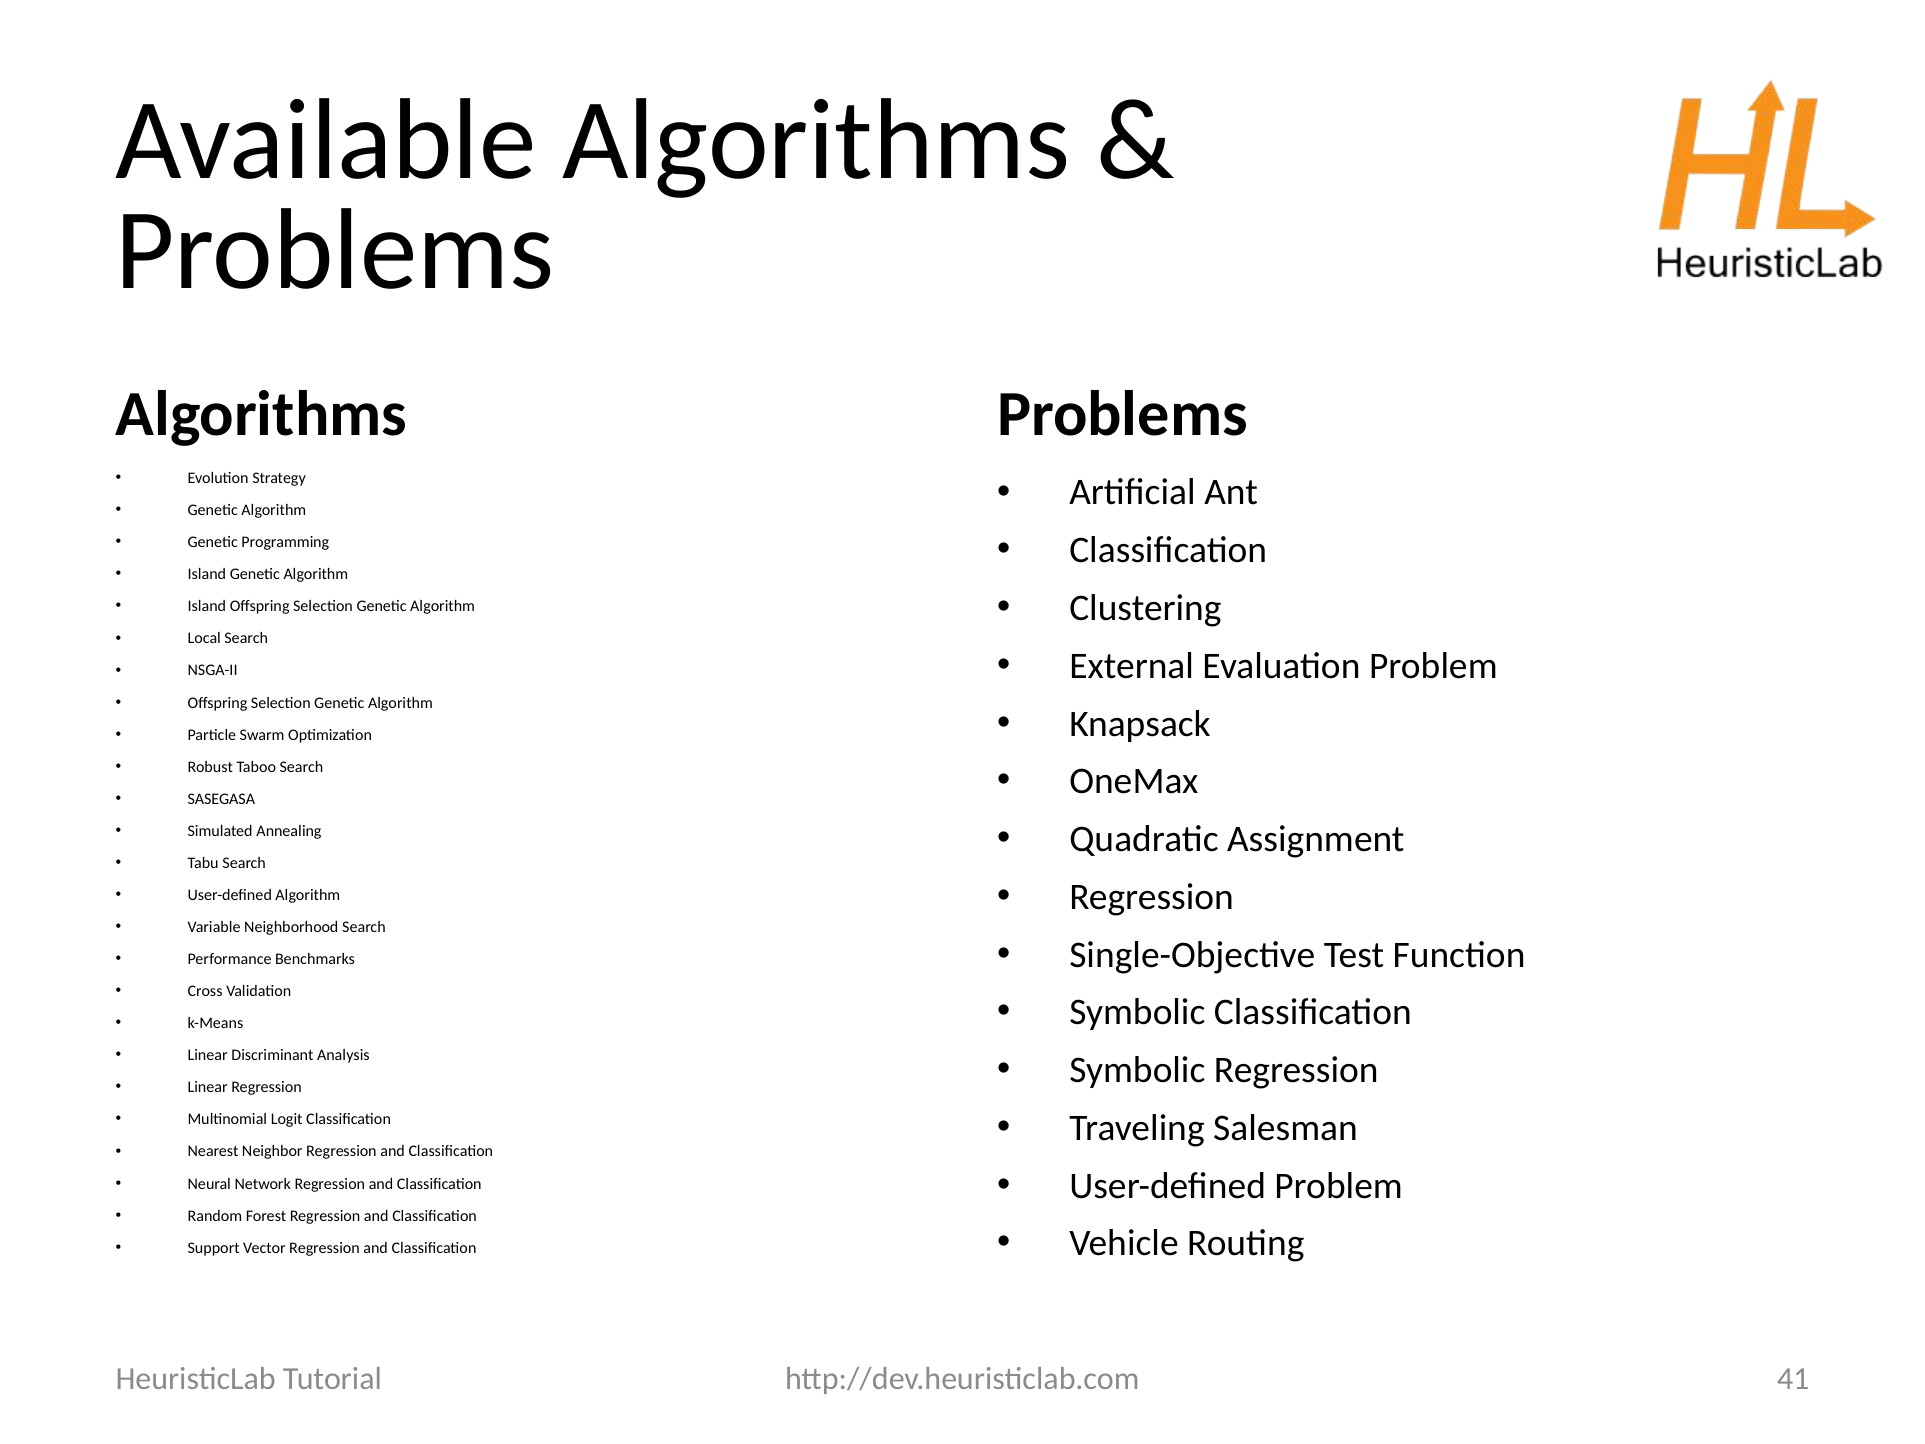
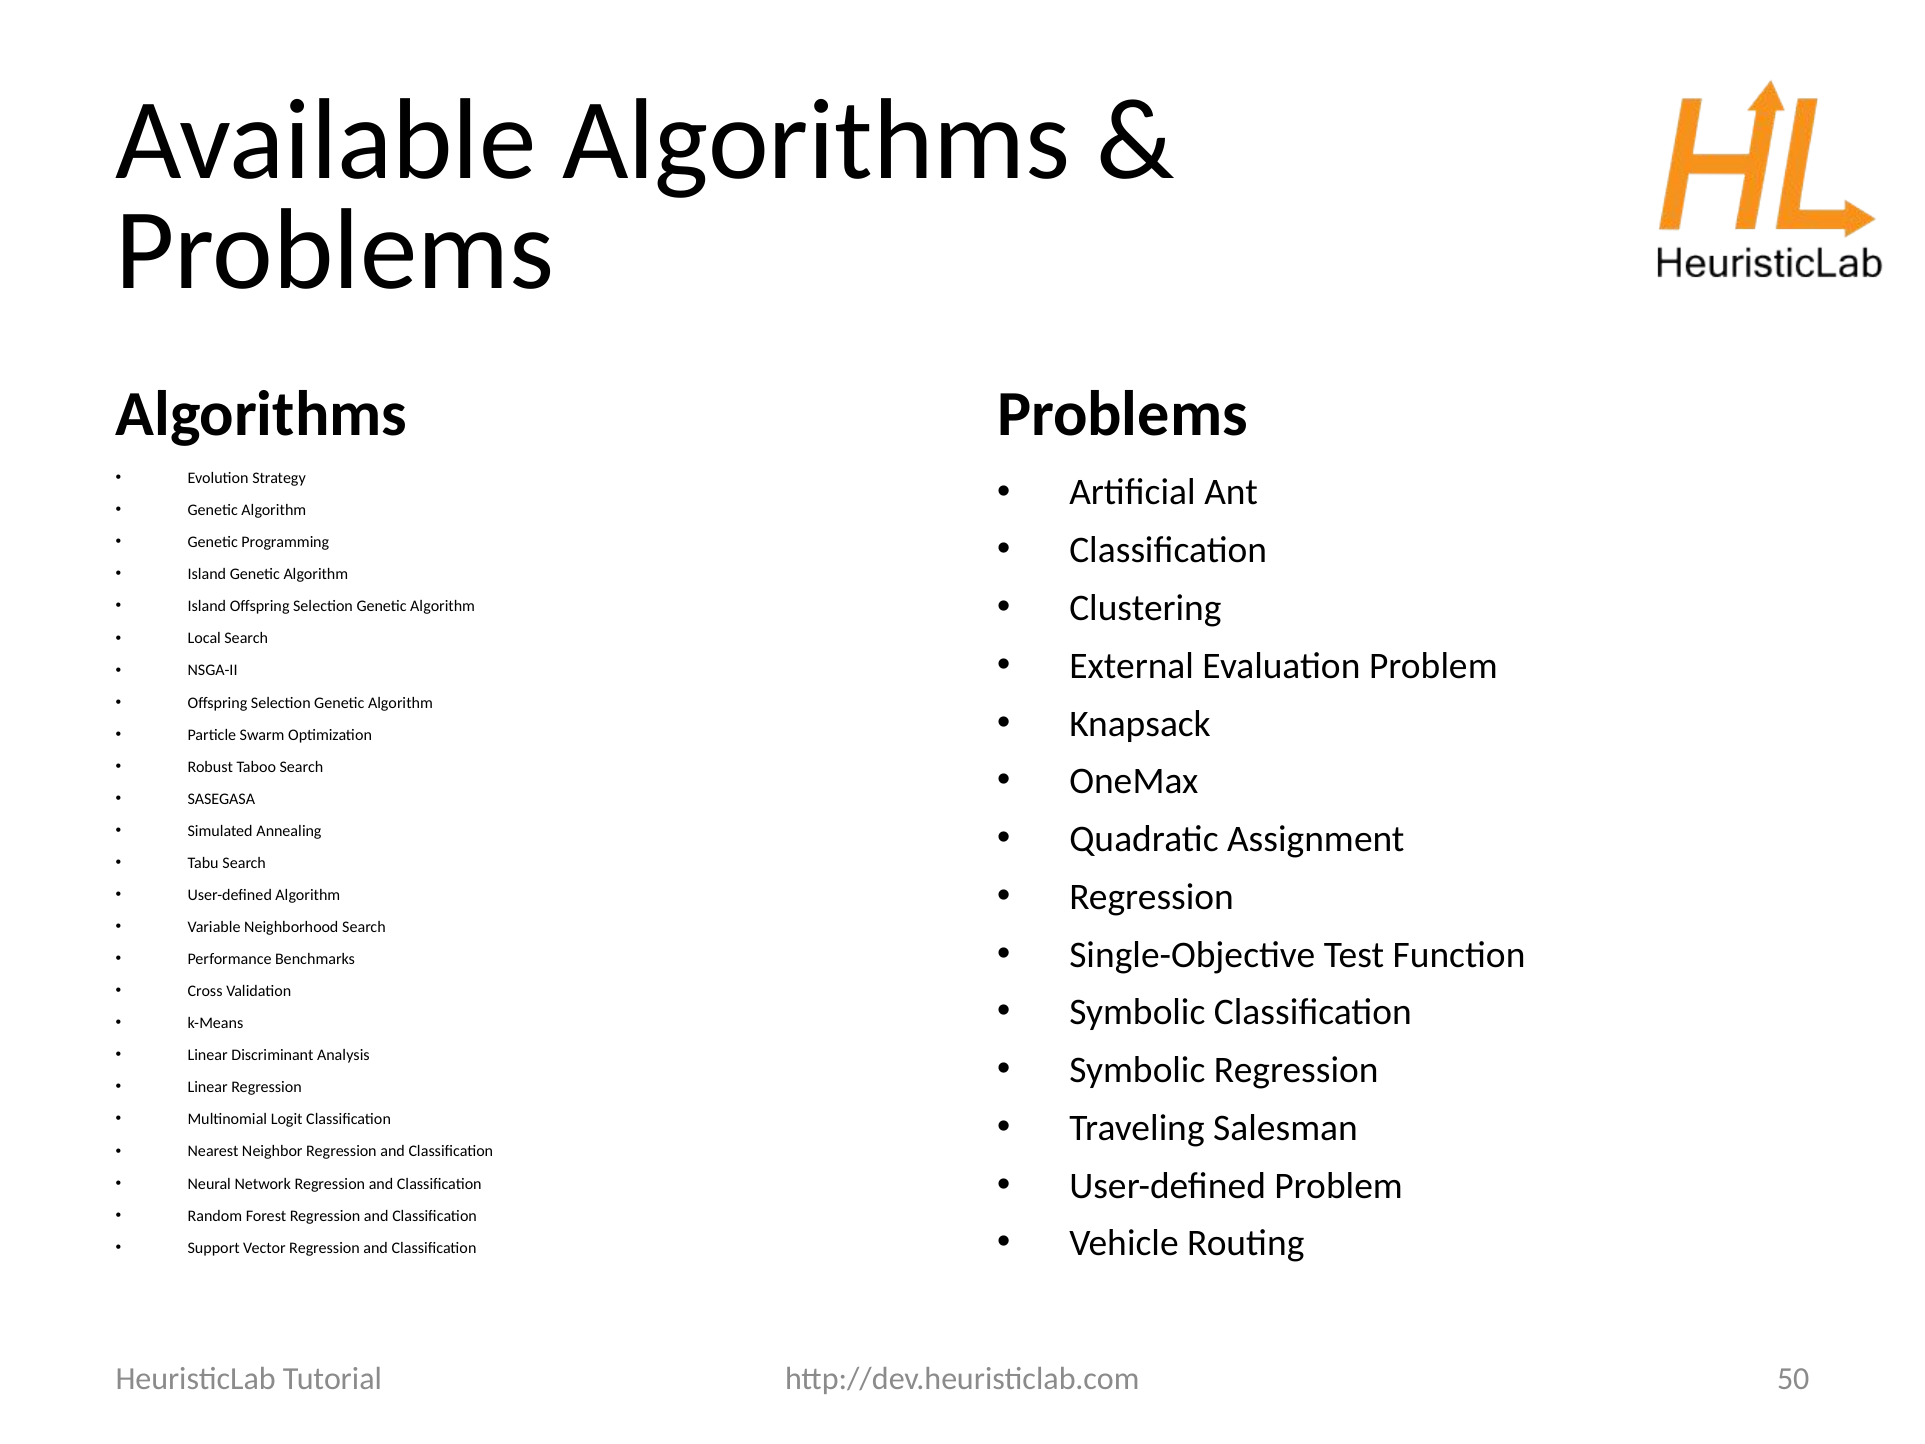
41: 41 -> 50
